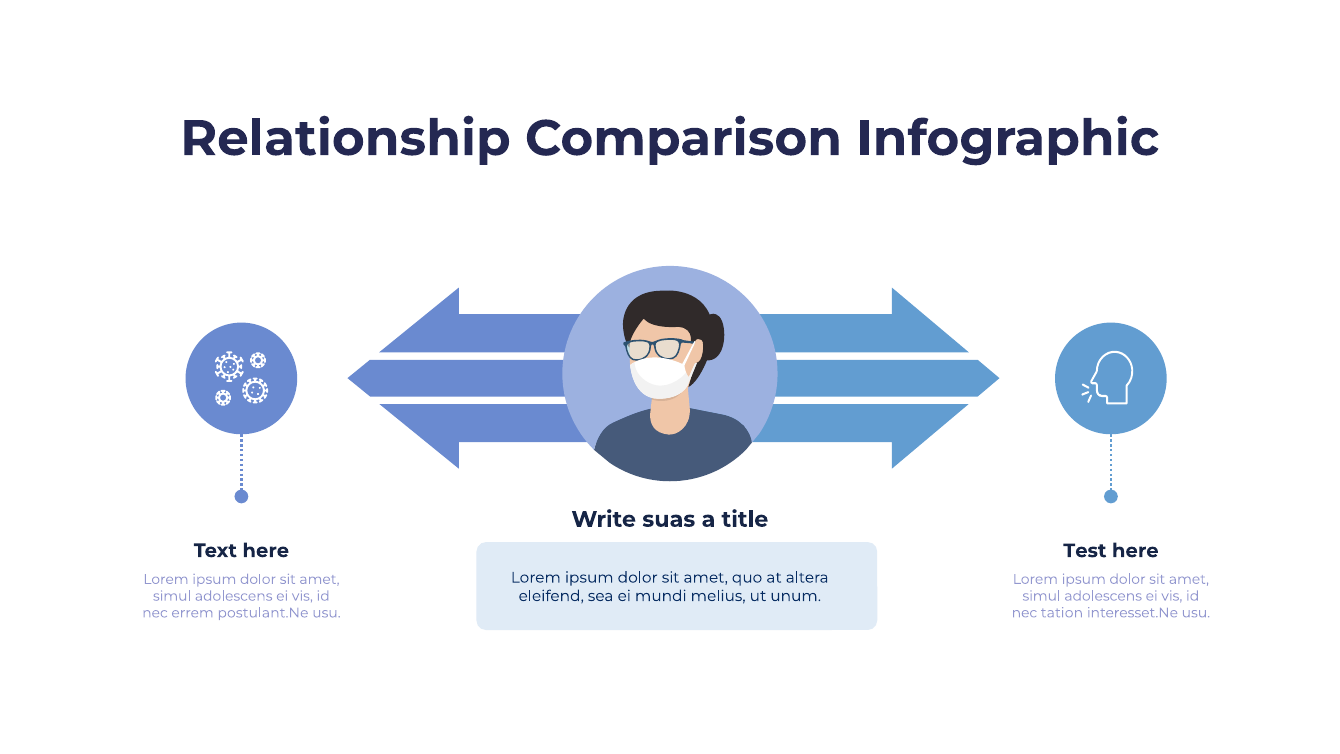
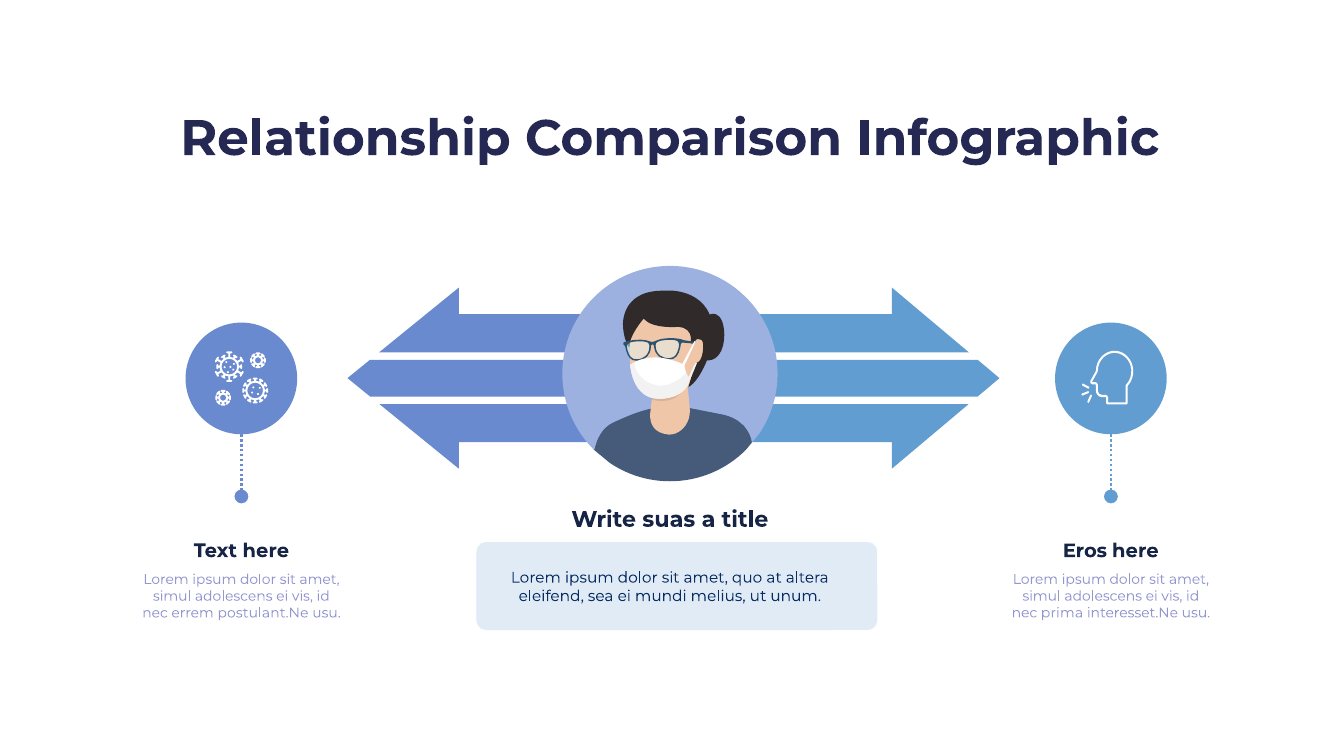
Test: Test -> Eros
tation: tation -> prima
